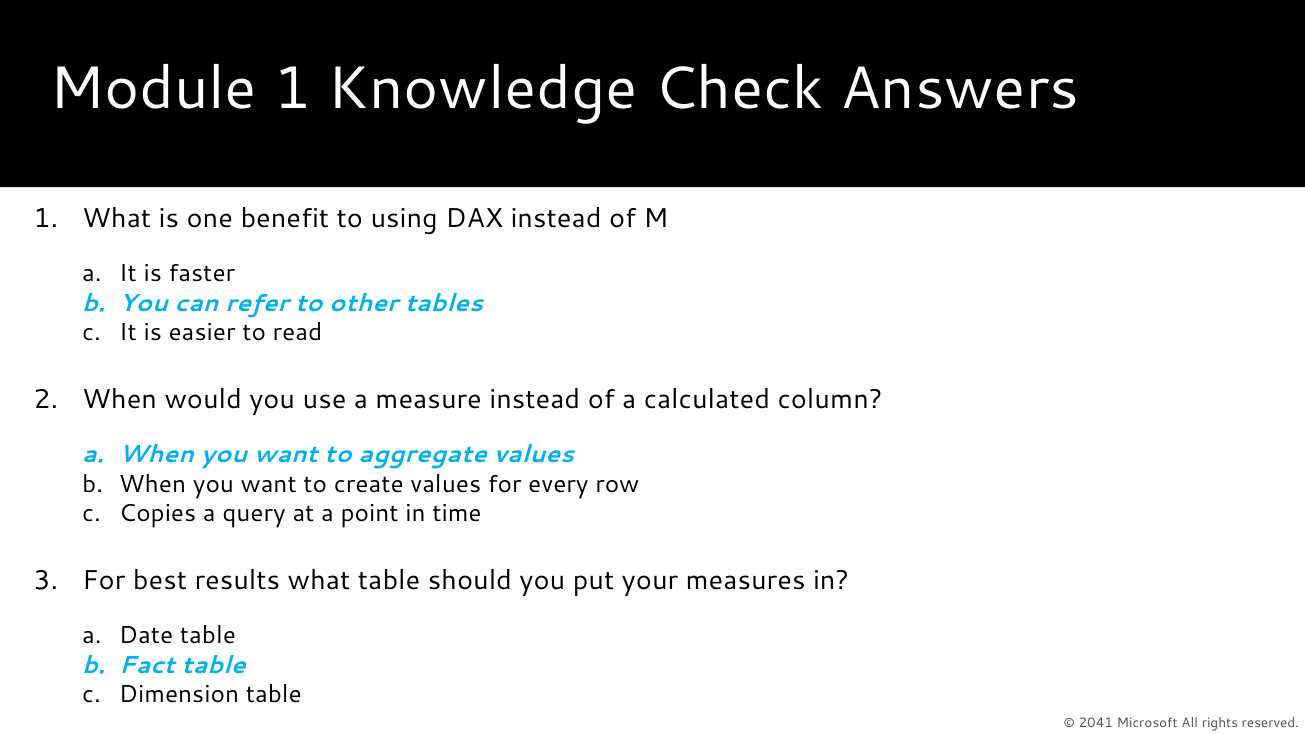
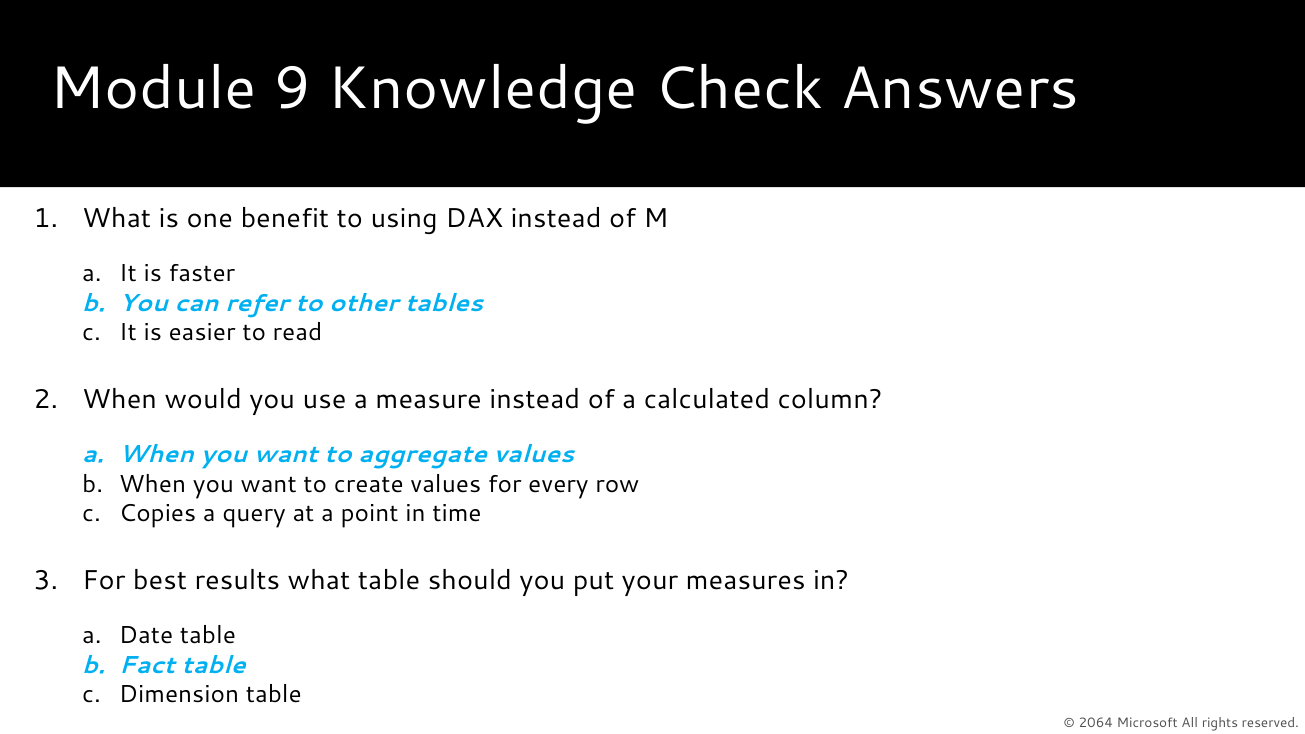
Module 1: 1 -> 9
2041: 2041 -> 2064
